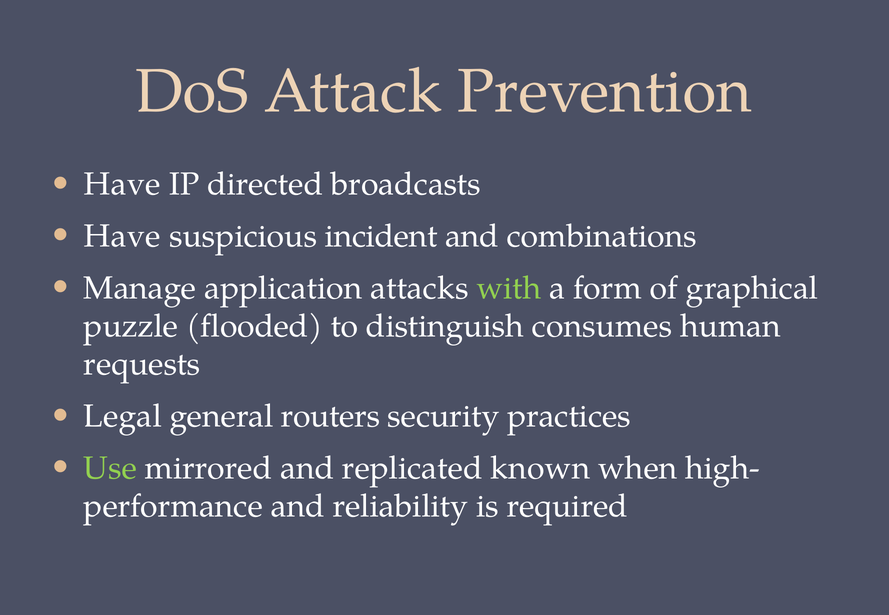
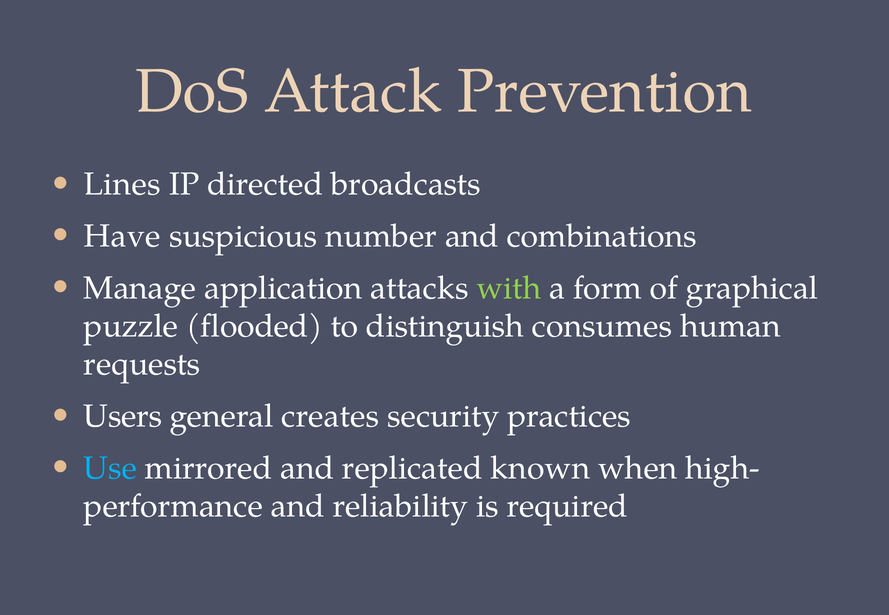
Have at (122, 185): Have -> Lines
incident: incident -> number
Legal: Legal -> Users
routers: routers -> creates
Use colour: light green -> light blue
